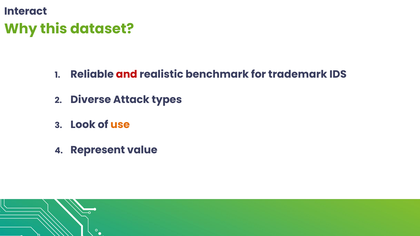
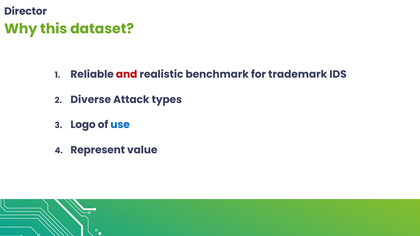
Interact: Interact -> Director
Look: Look -> Logo
use colour: orange -> blue
